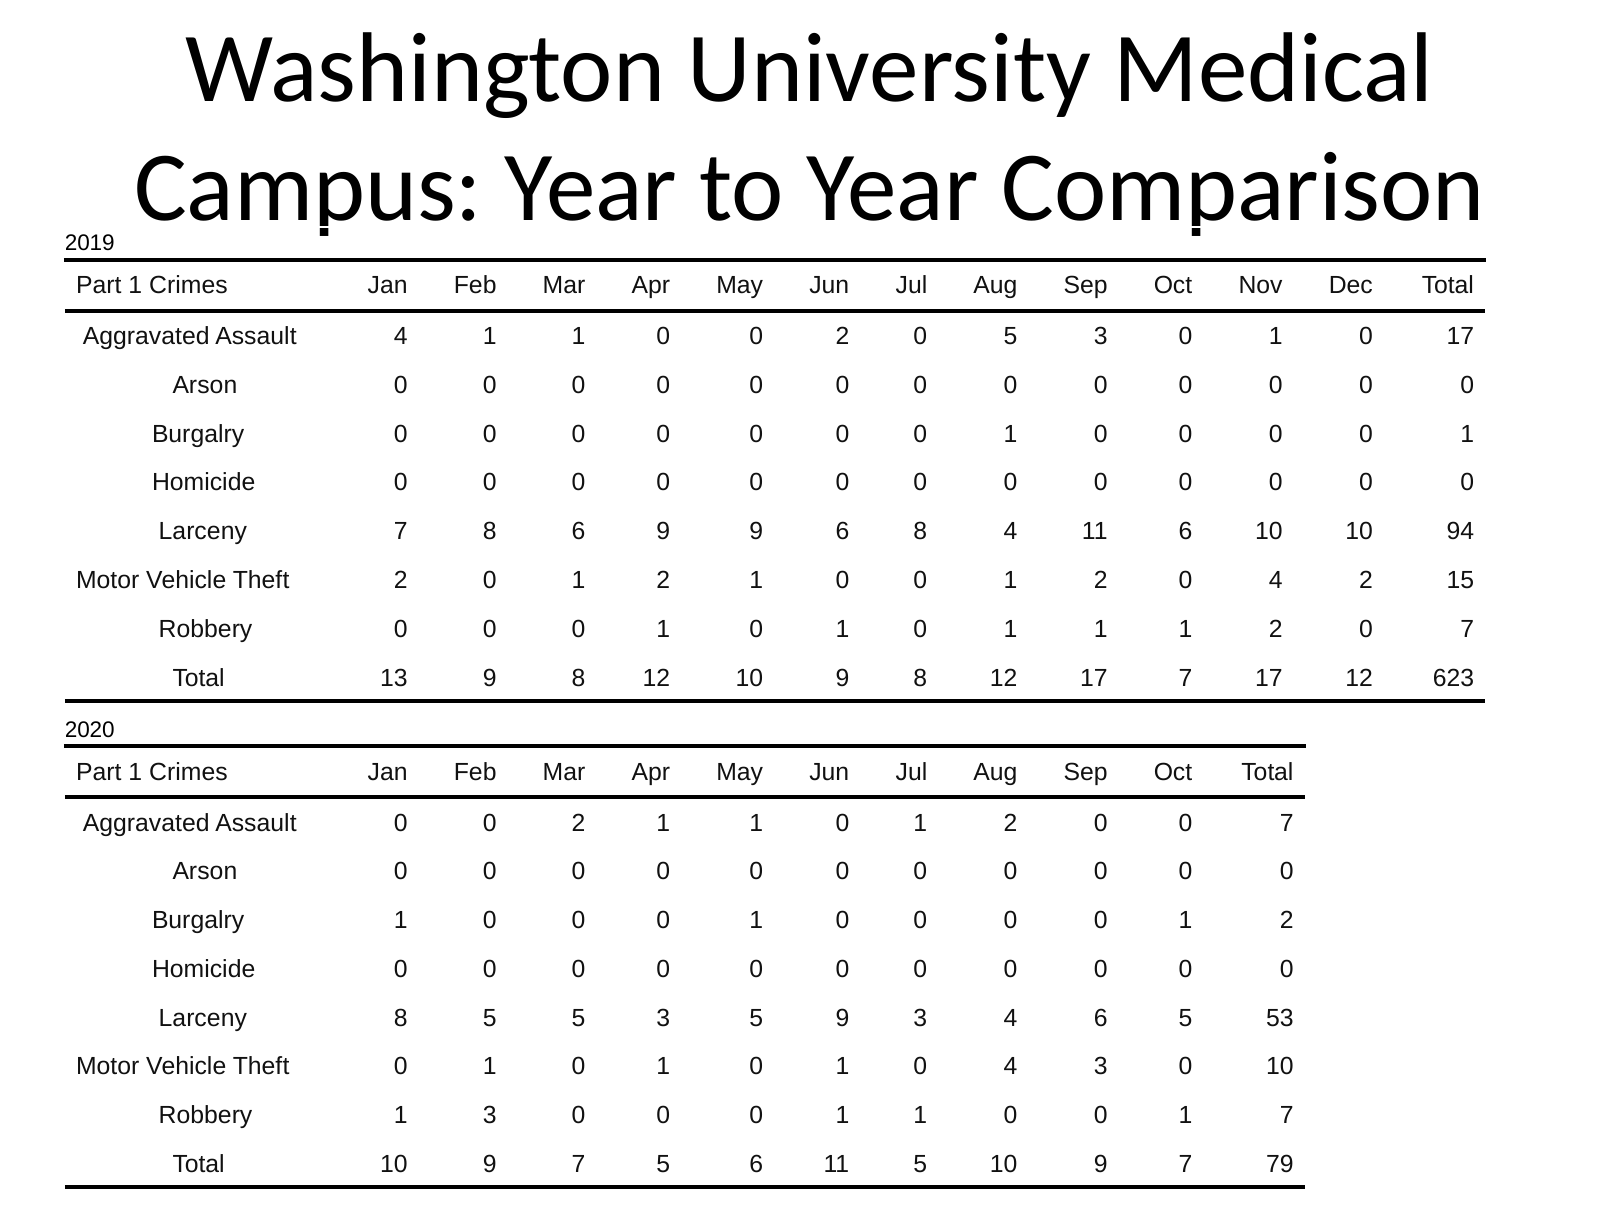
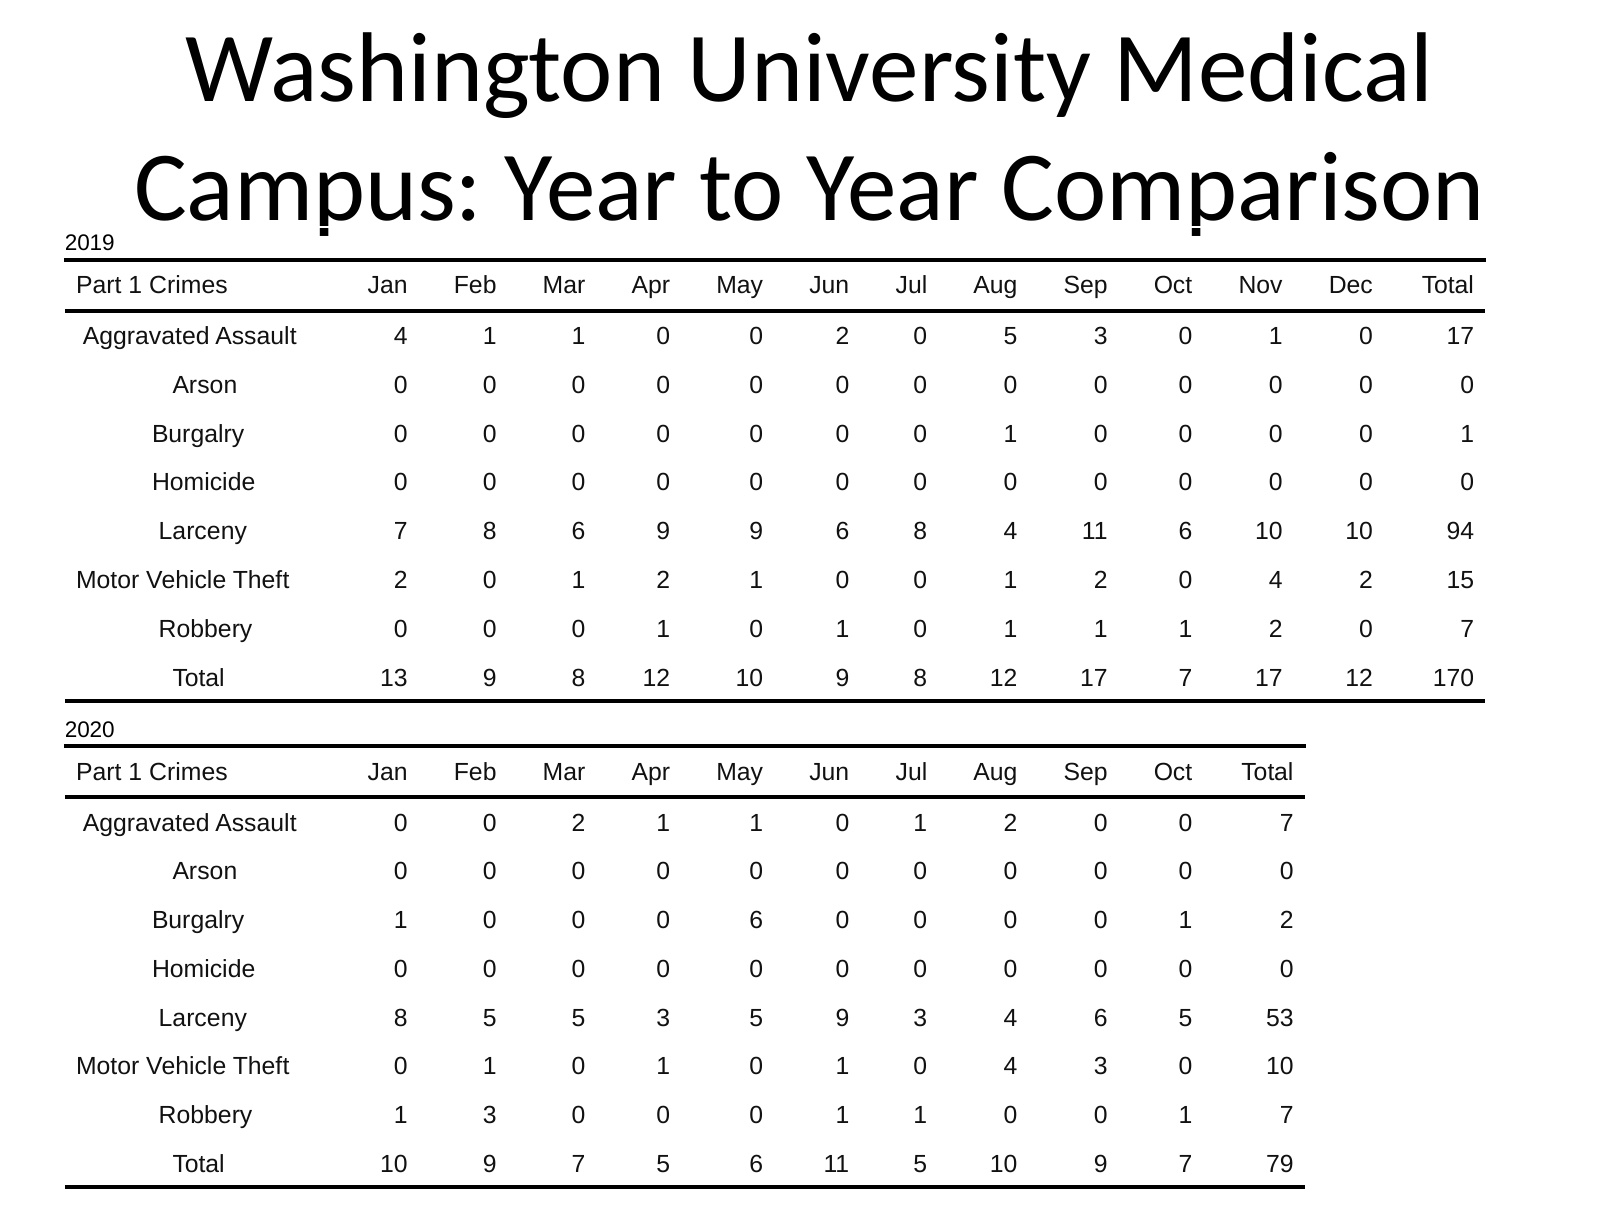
623: 623 -> 170
1 at (756, 920): 1 -> 6
